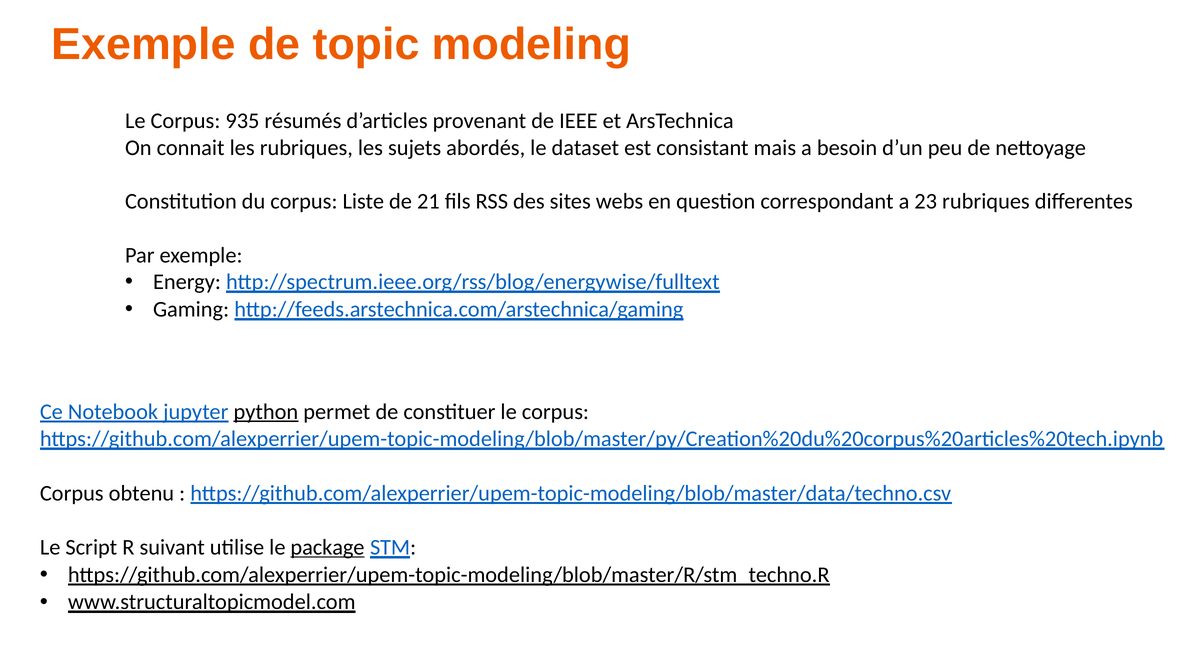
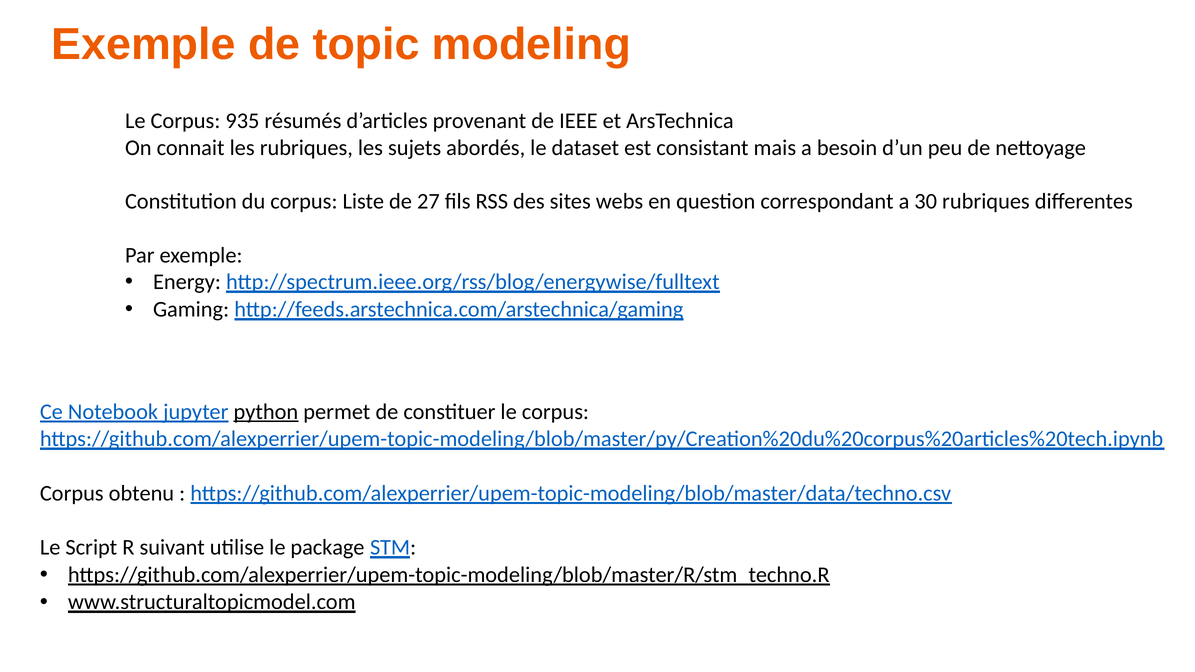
21: 21 -> 27
23: 23 -> 30
package underline: present -> none
